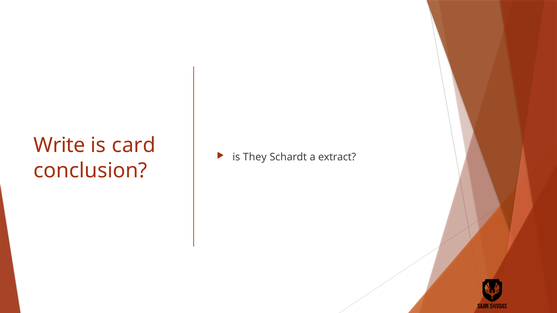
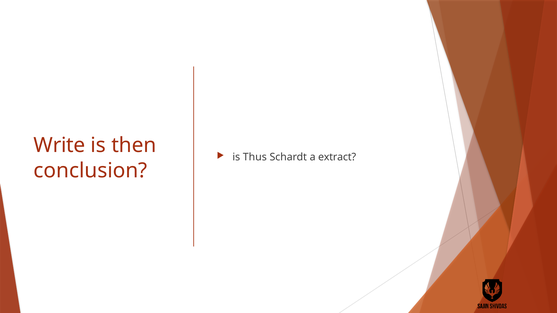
card: card -> then
They: They -> Thus
